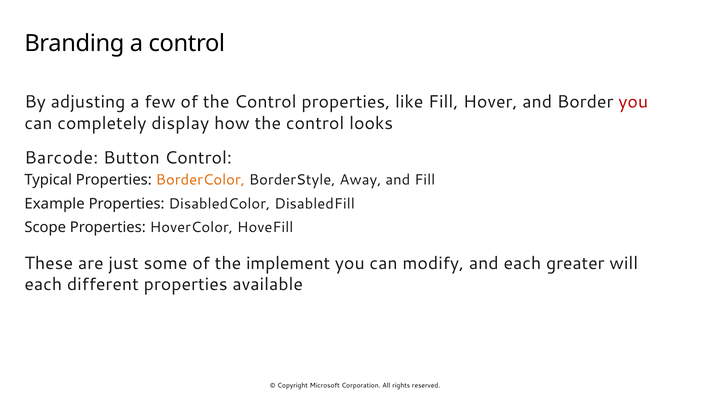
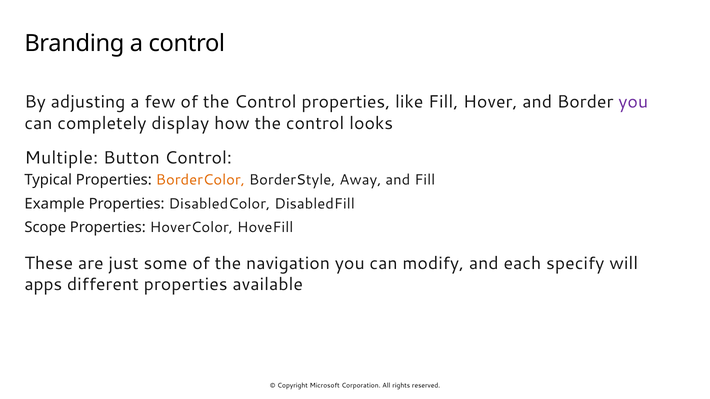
you at (633, 102) colour: red -> purple
Barcode: Barcode -> Multiple
implement: implement -> navigation
greater: greater -> specify
each at (43, 285): each -> apps
